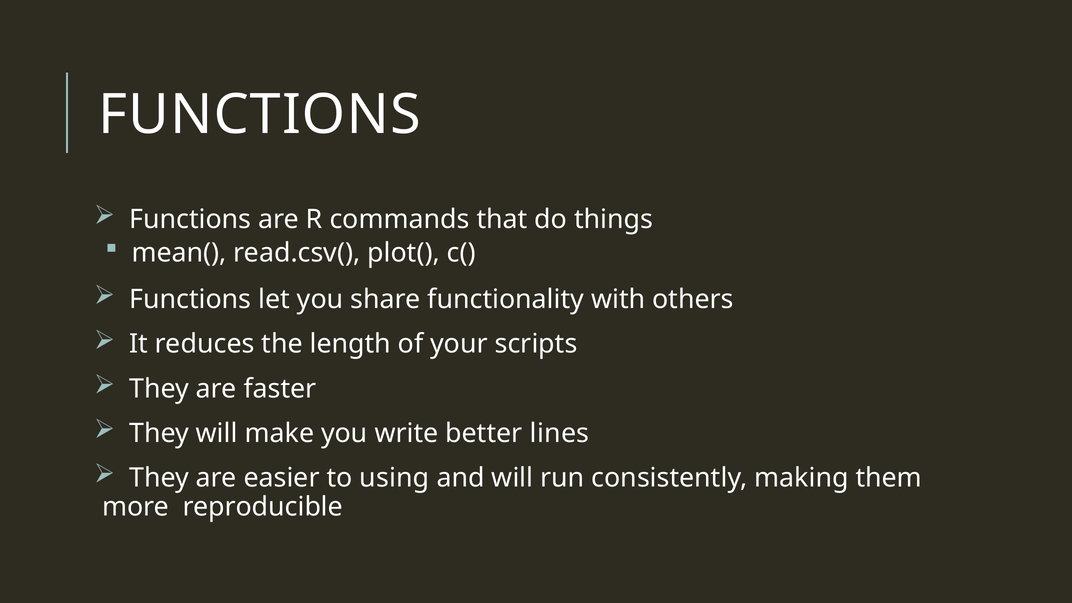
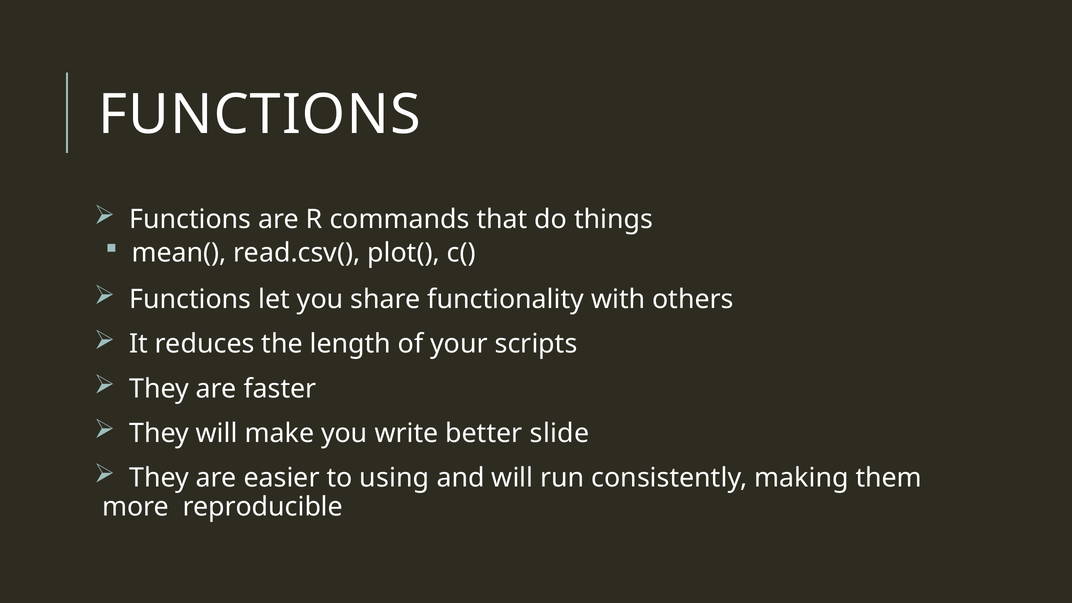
lines: lines -> slide
